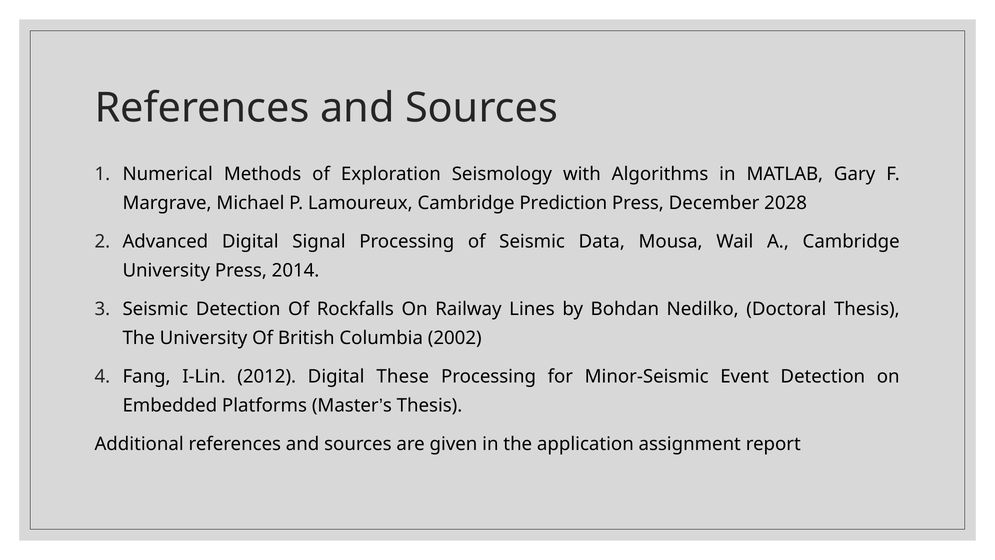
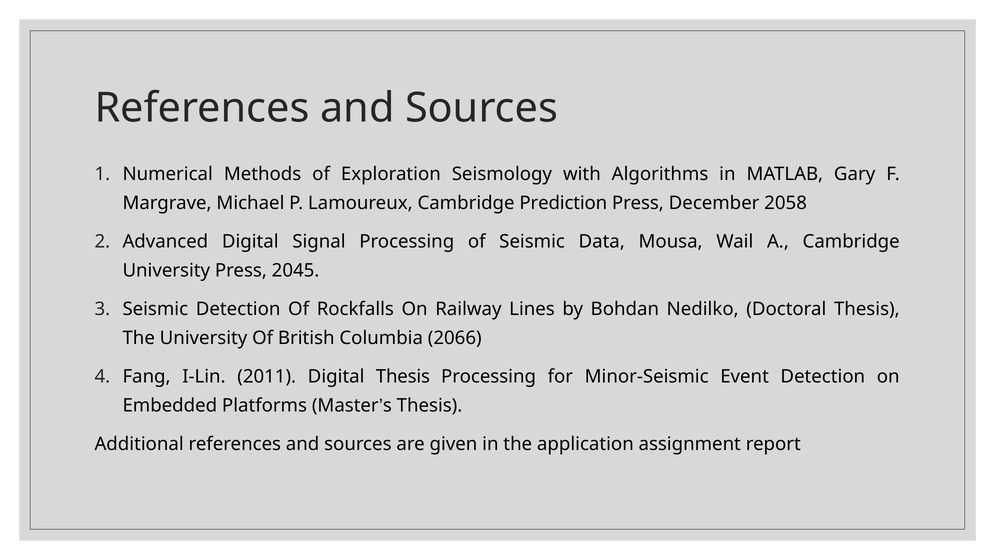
2028: 2028 -> 2058
2014: 2014 -> 2045
2002: 2002 -> 2066
2012: 2012 -> 2011
Digital These: These -> Thesis
